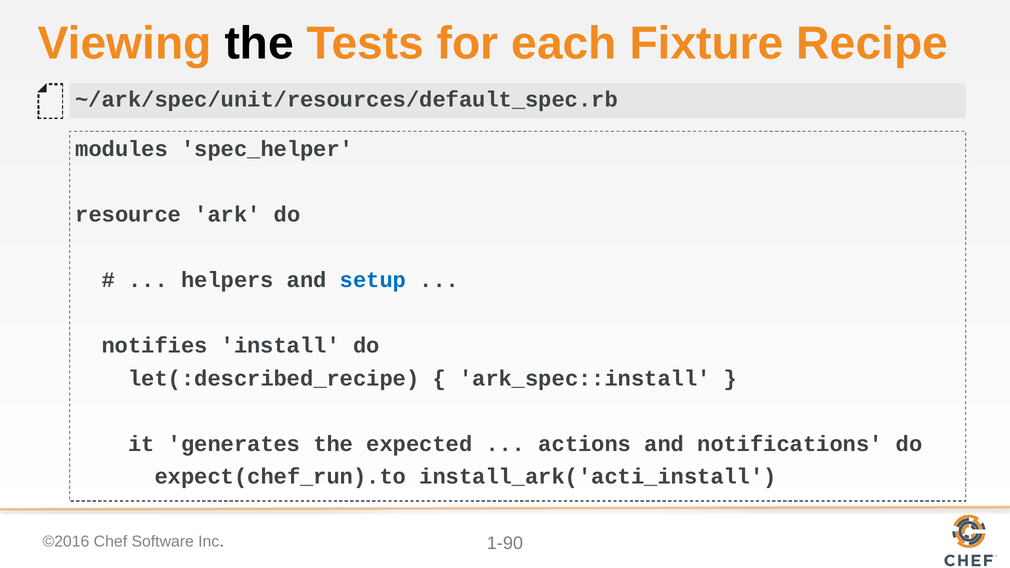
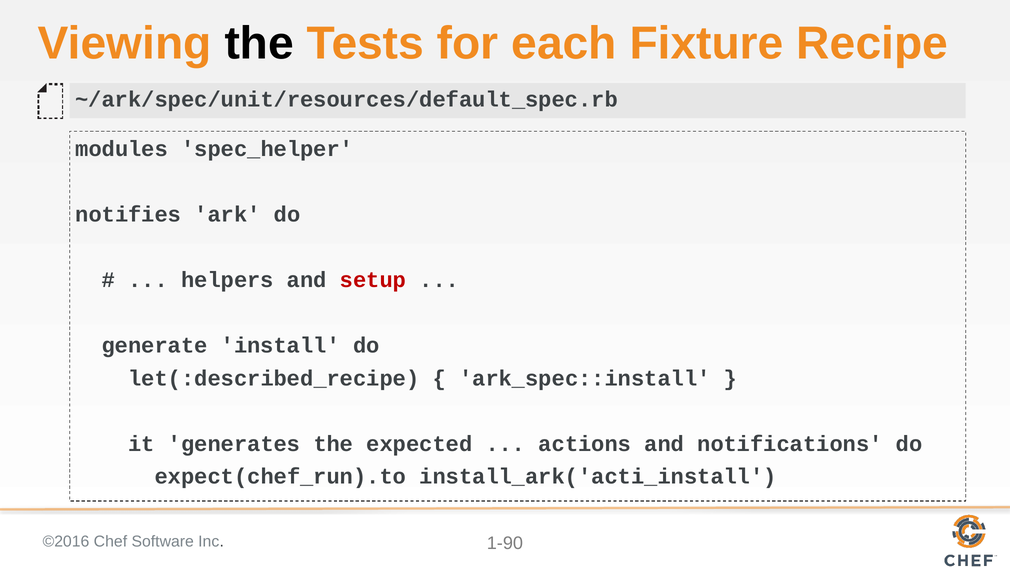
resource: resource -> notifies
setup colour: blue -> red
notifies: notifies -> generate
